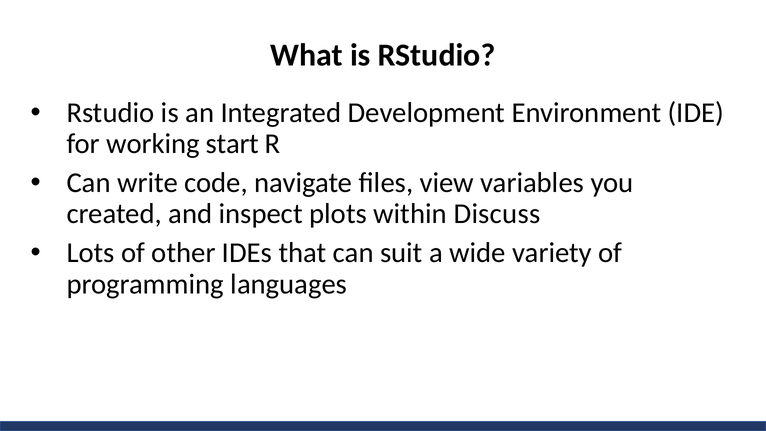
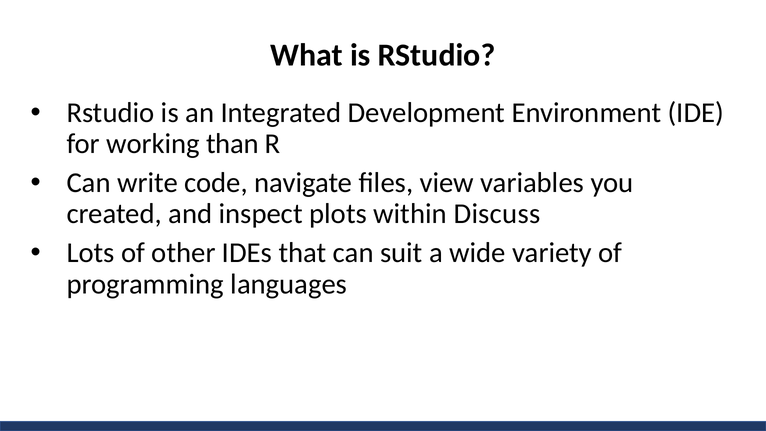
start: start -> than
